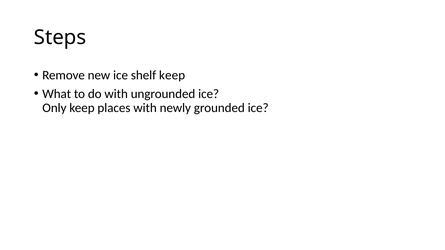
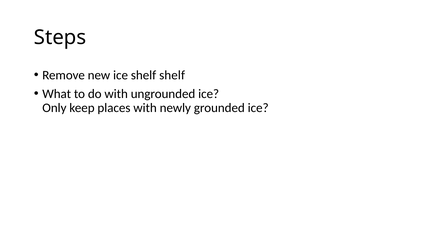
shelf keep: keep -> shelf
